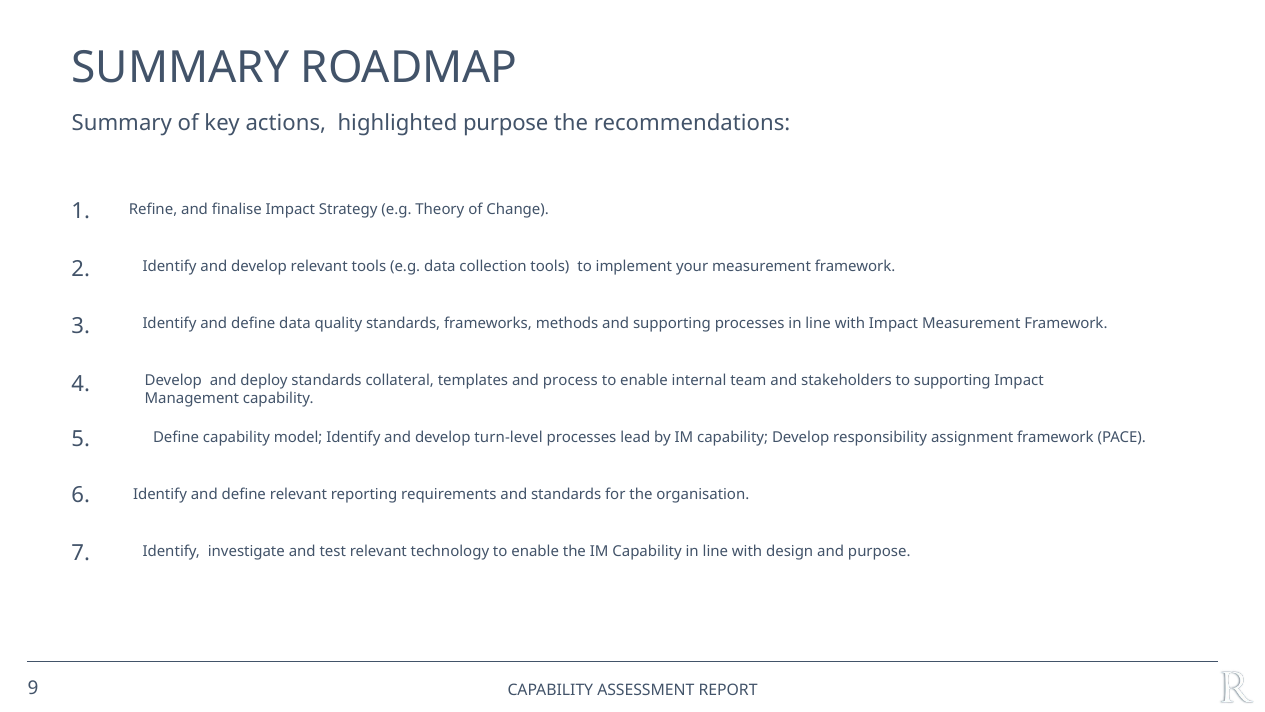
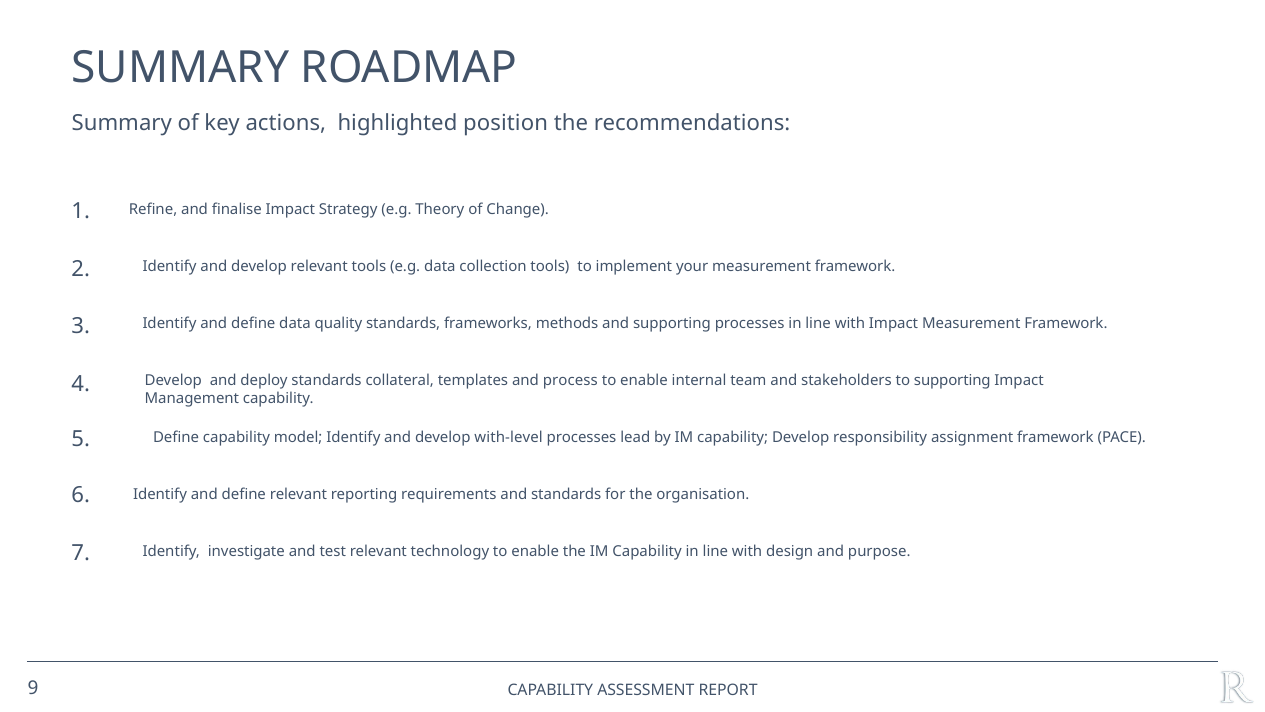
highlighted purpose: purpose -> position
turn-level: turn-level -> with-level
